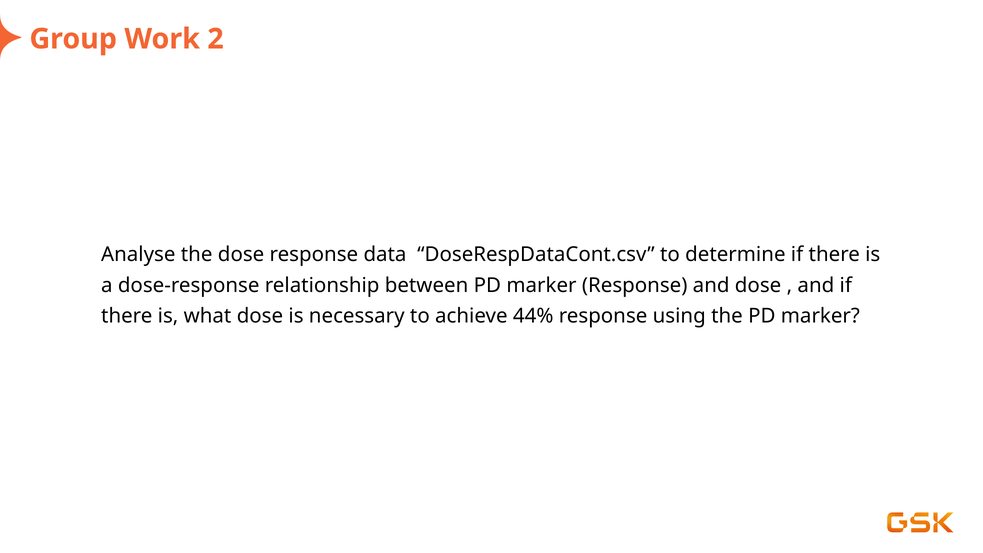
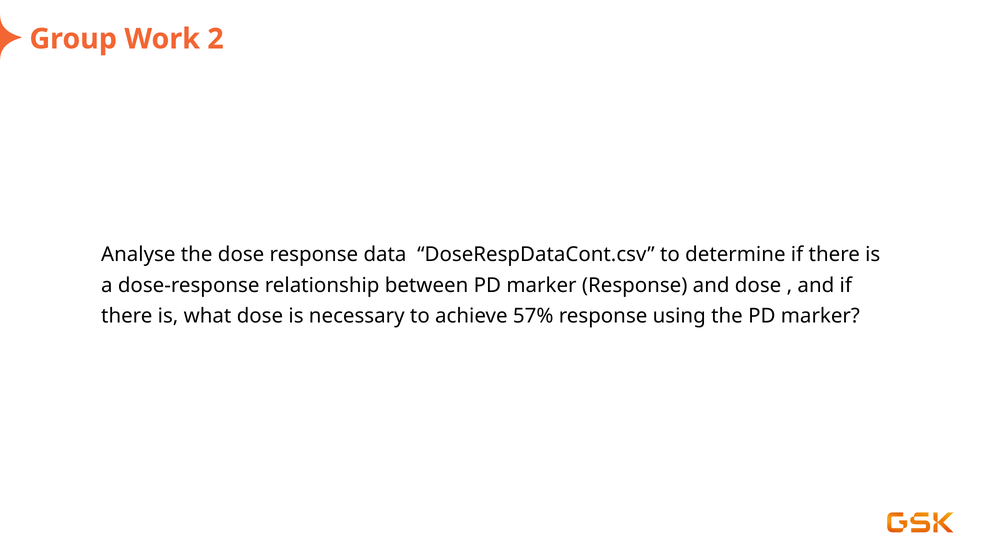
44%: 44% -> 57%
